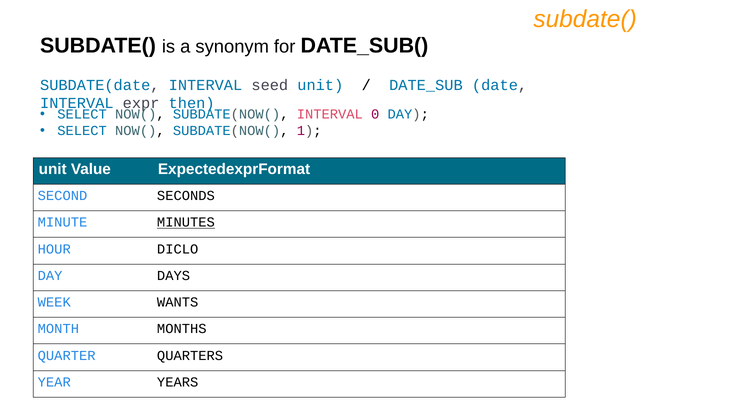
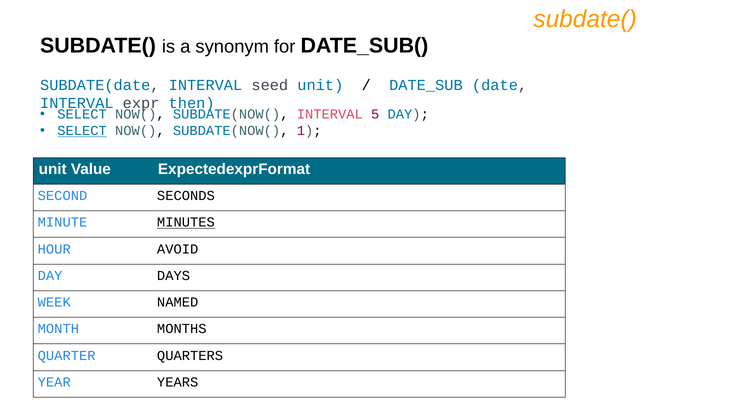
0: 0 -> 5
SELECT at (82, 131) underline: none -> present
DICLO: DICLO -> AVOID
WANTS: WANTS -> NAMED
